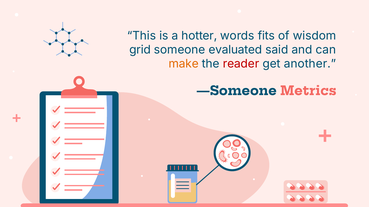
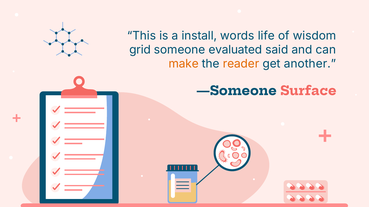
hotter: hotter -> install
fits: fits -> life
reader colour: red -> orange
Metrics: Metrics -> Surface
